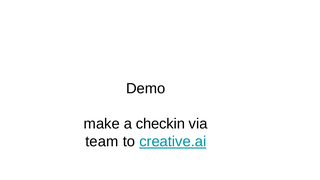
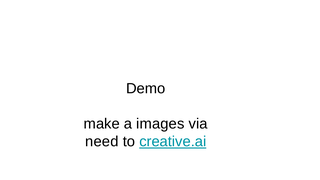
checkin: checkin -> images
team: team -> need
